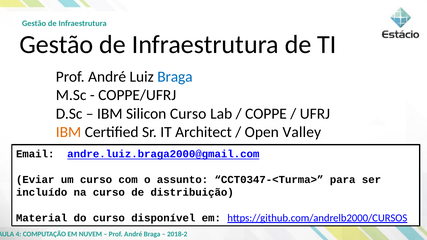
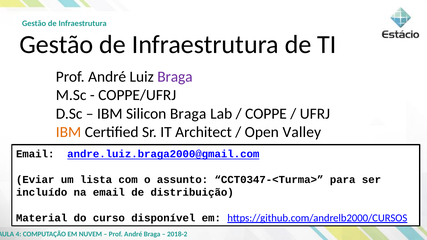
Braga at (175, 77) colour: blue -> purple
Silicon Curso: Curso -> Braga
um curso: curso -> lista
na curso: curso -> email
